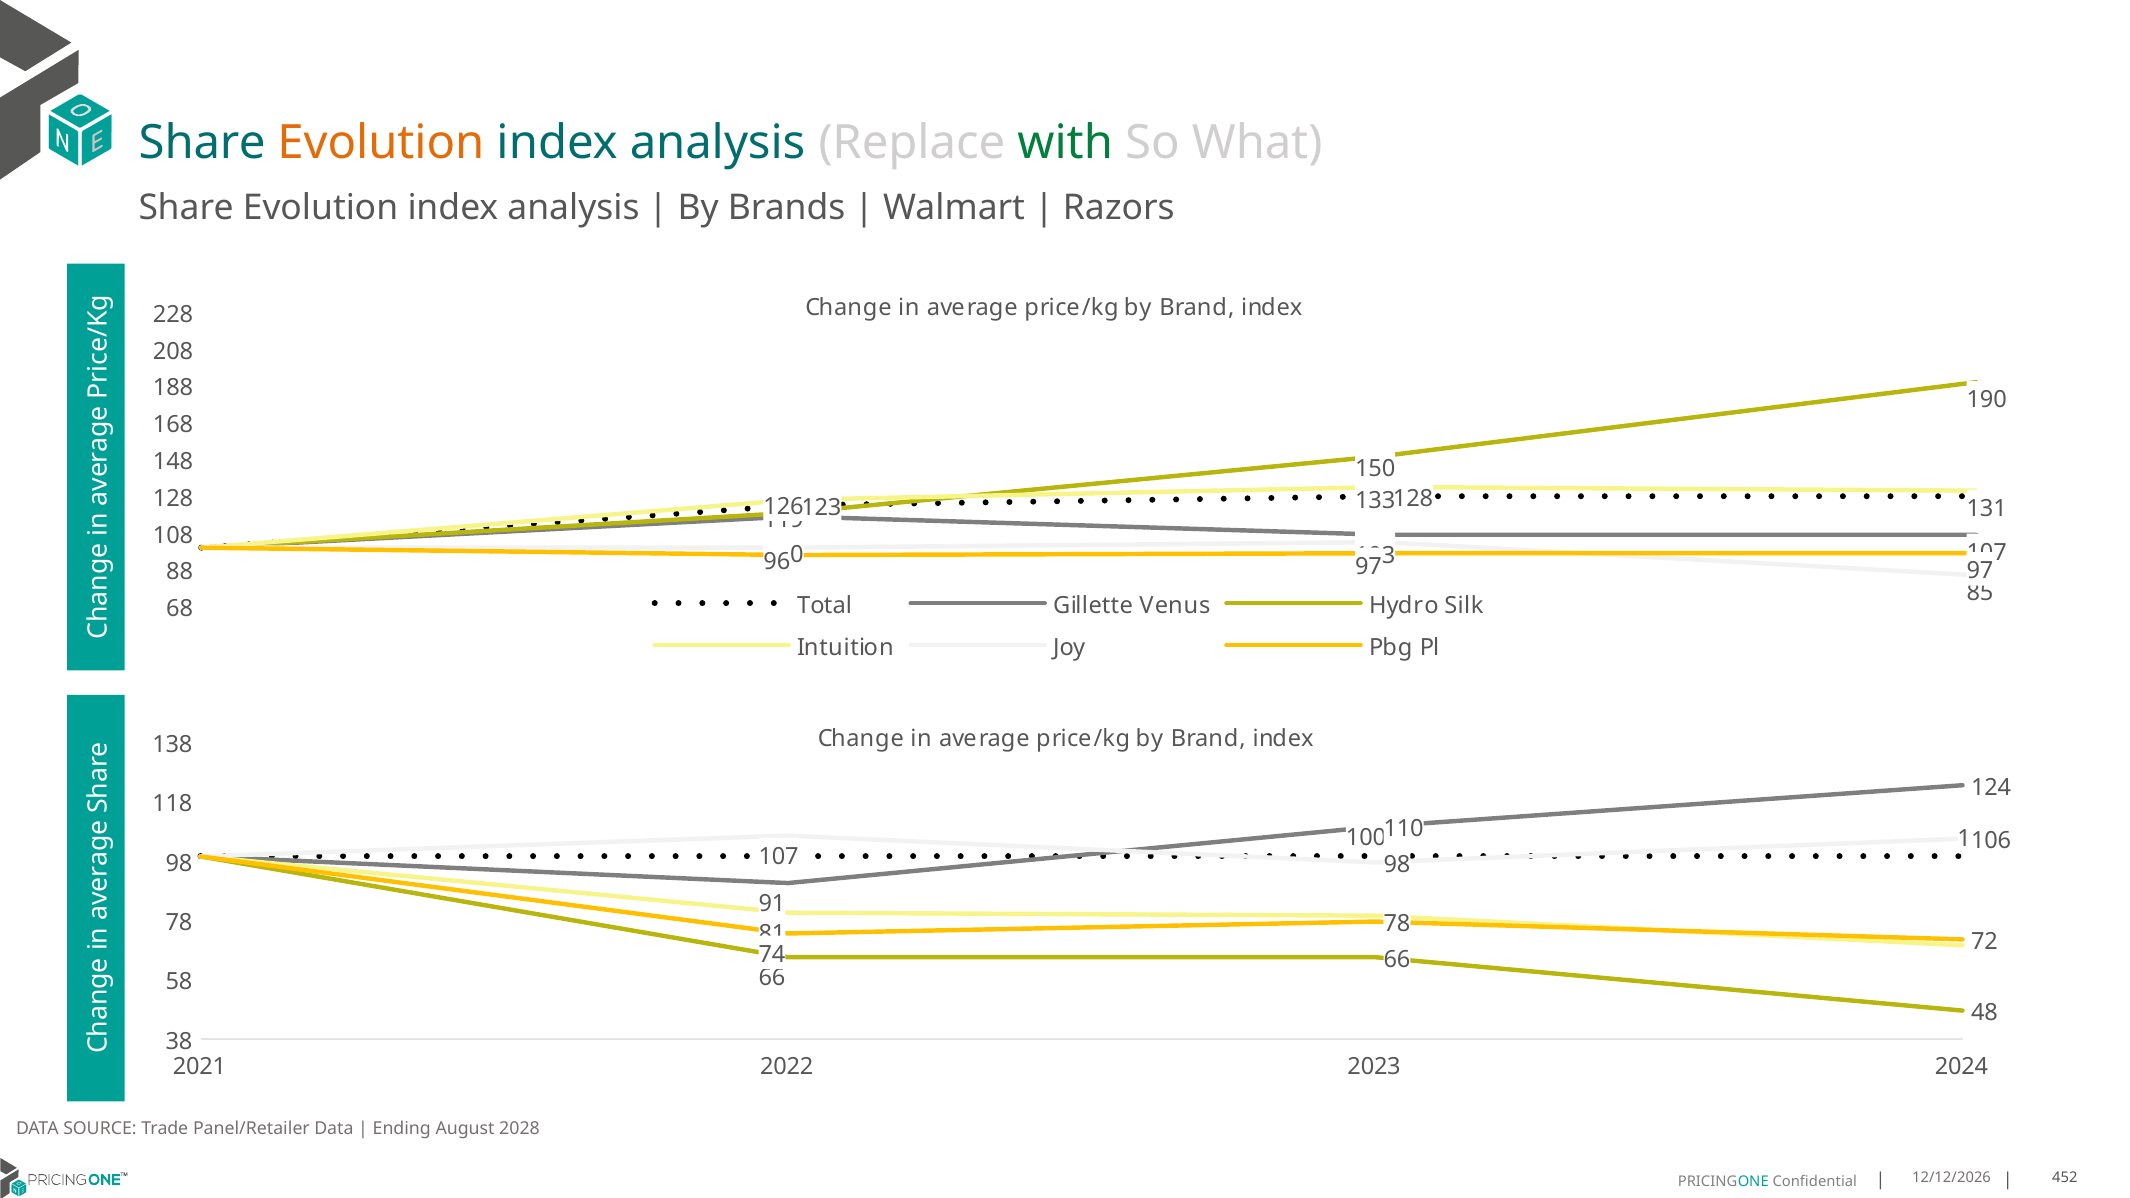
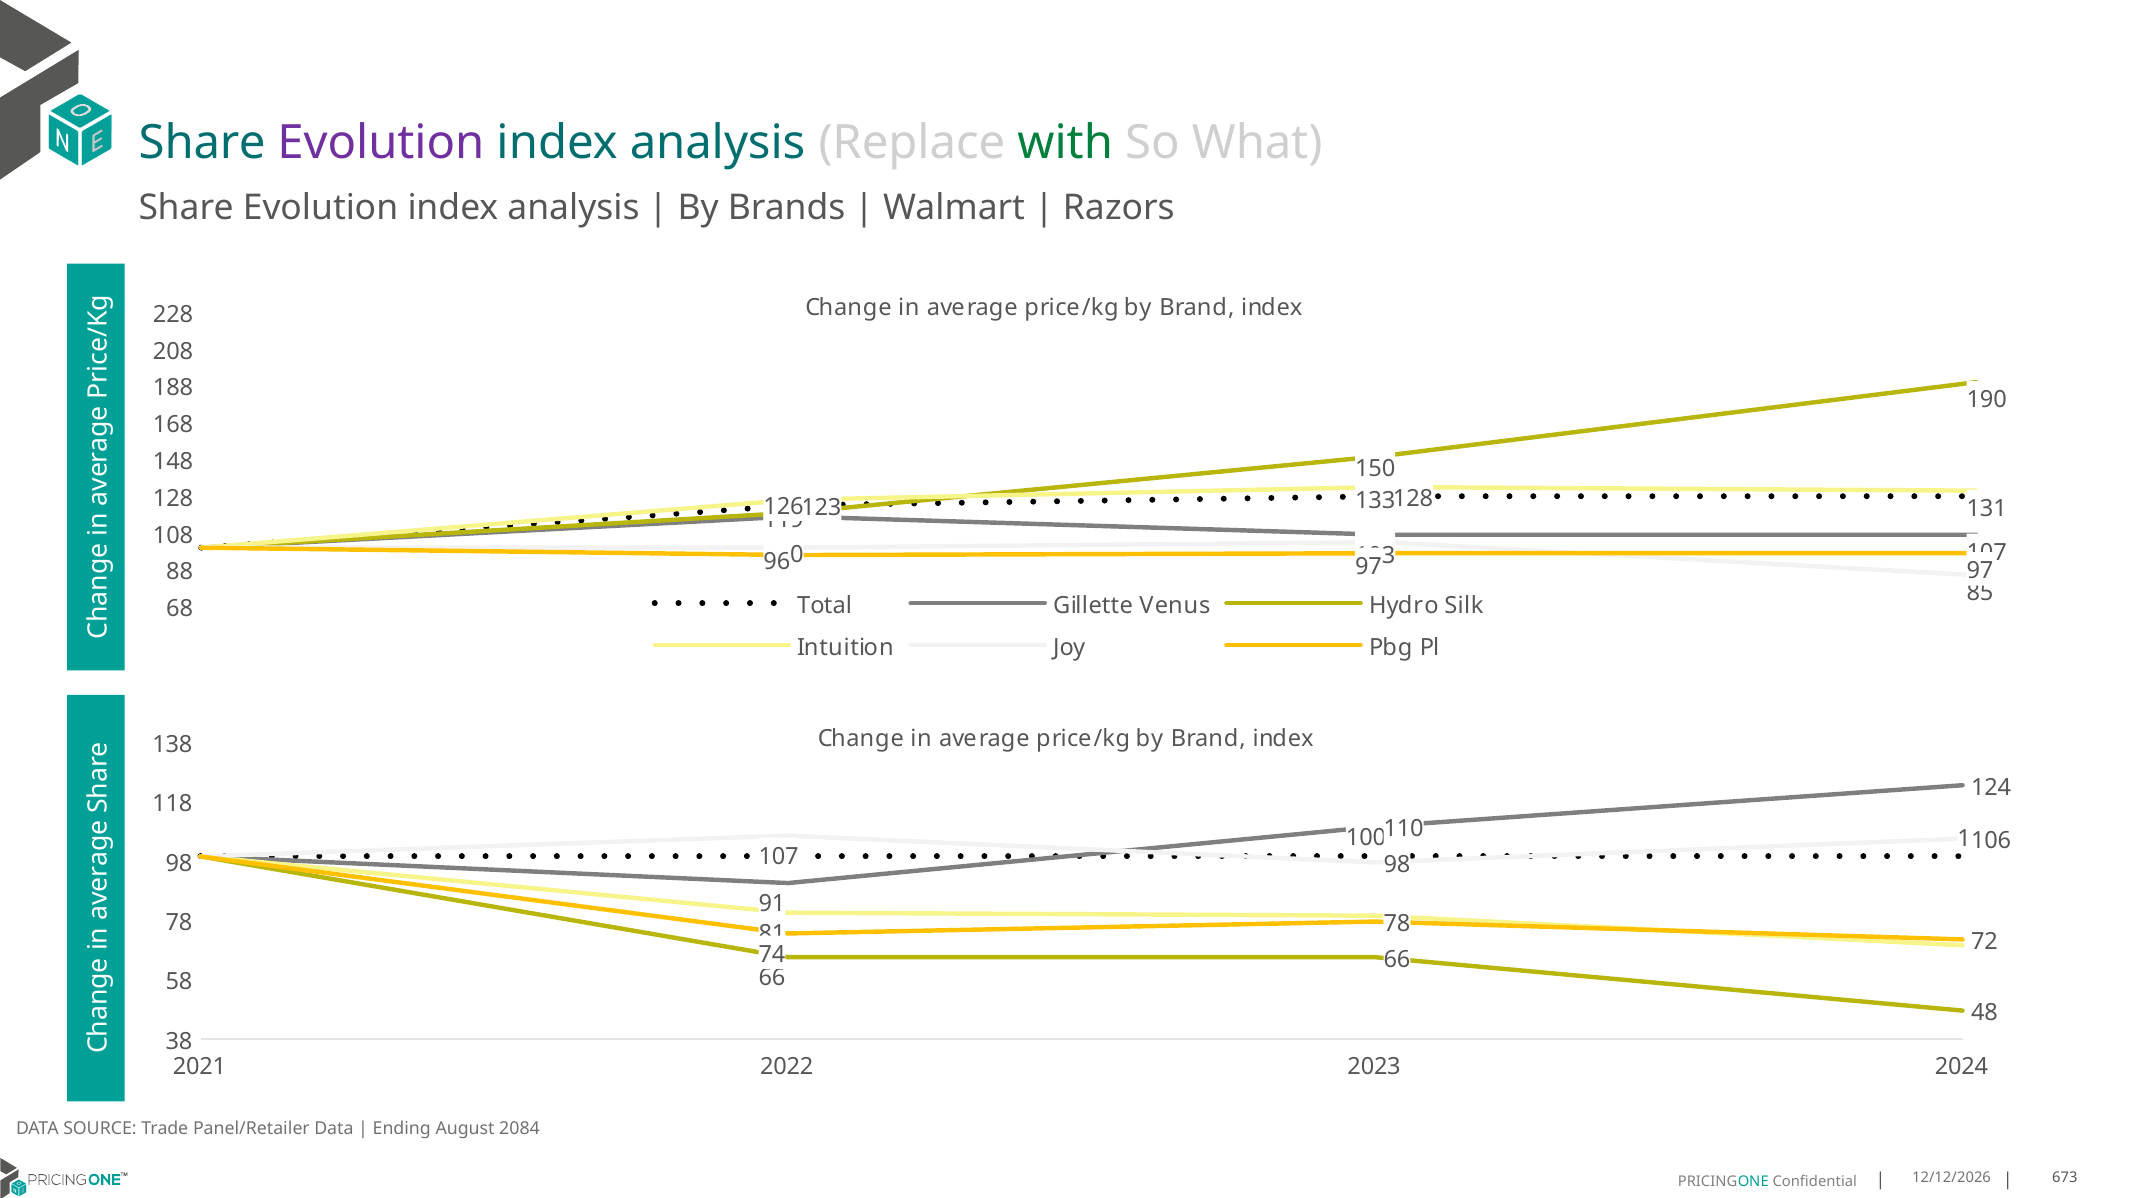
Evolution at (381, 143) colour: orange -> purple
2028: 2028 -> 2084
452: 452 -> 673
